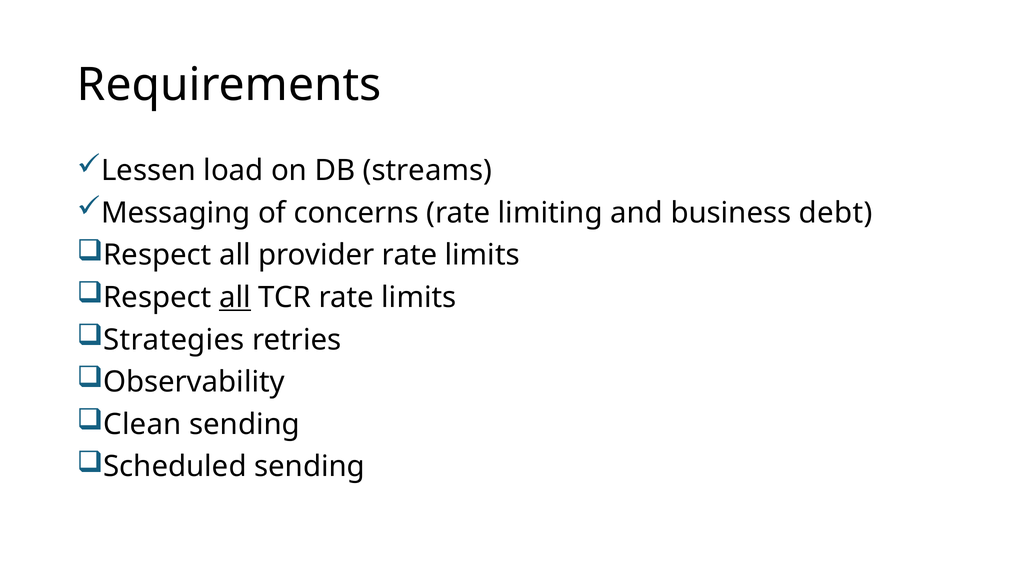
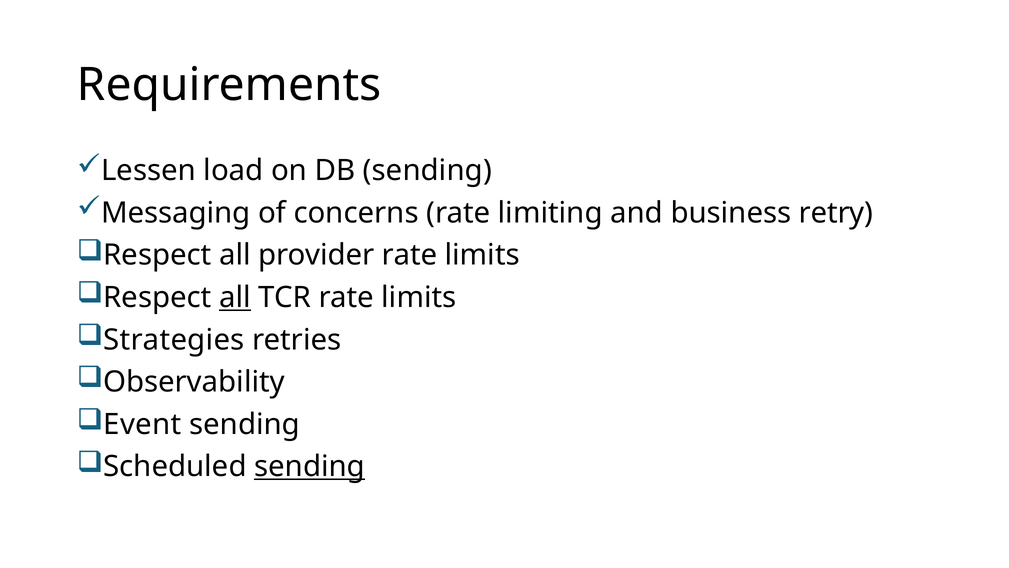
DB streams: streams -> sending
debt: debt -> retry
Clean: Clean -> Event
sending at (310, 466) underline: none -> present
